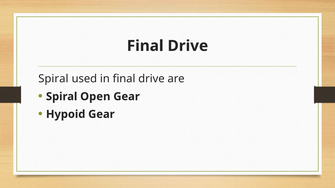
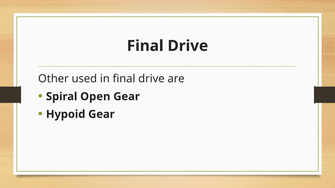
Spiral at (53, 79): Spiral -> Other
